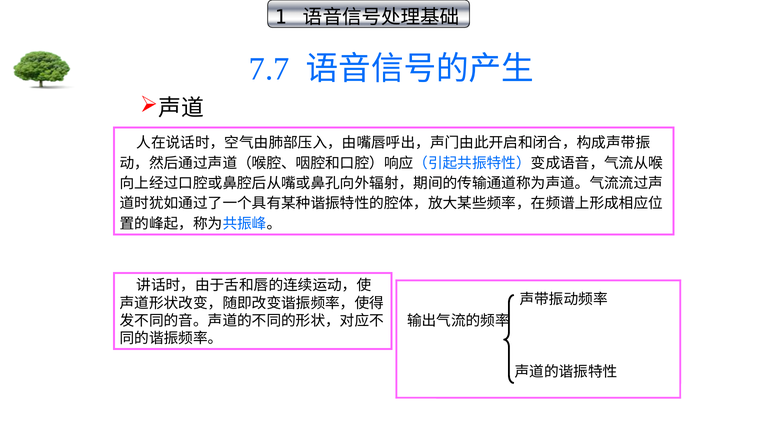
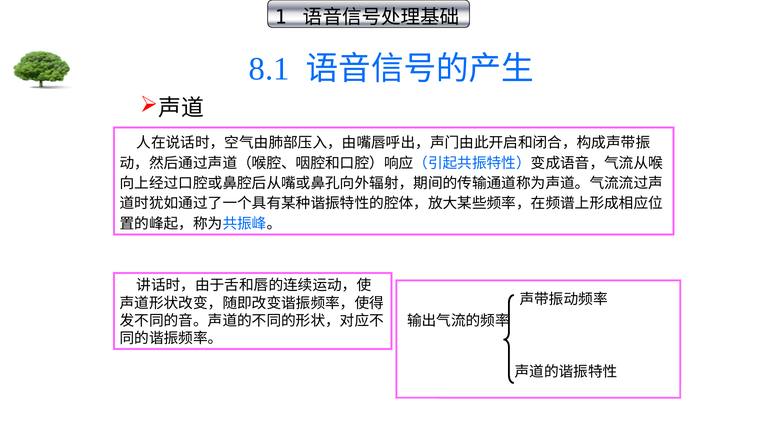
7.7: 7.7 -> 8.1
